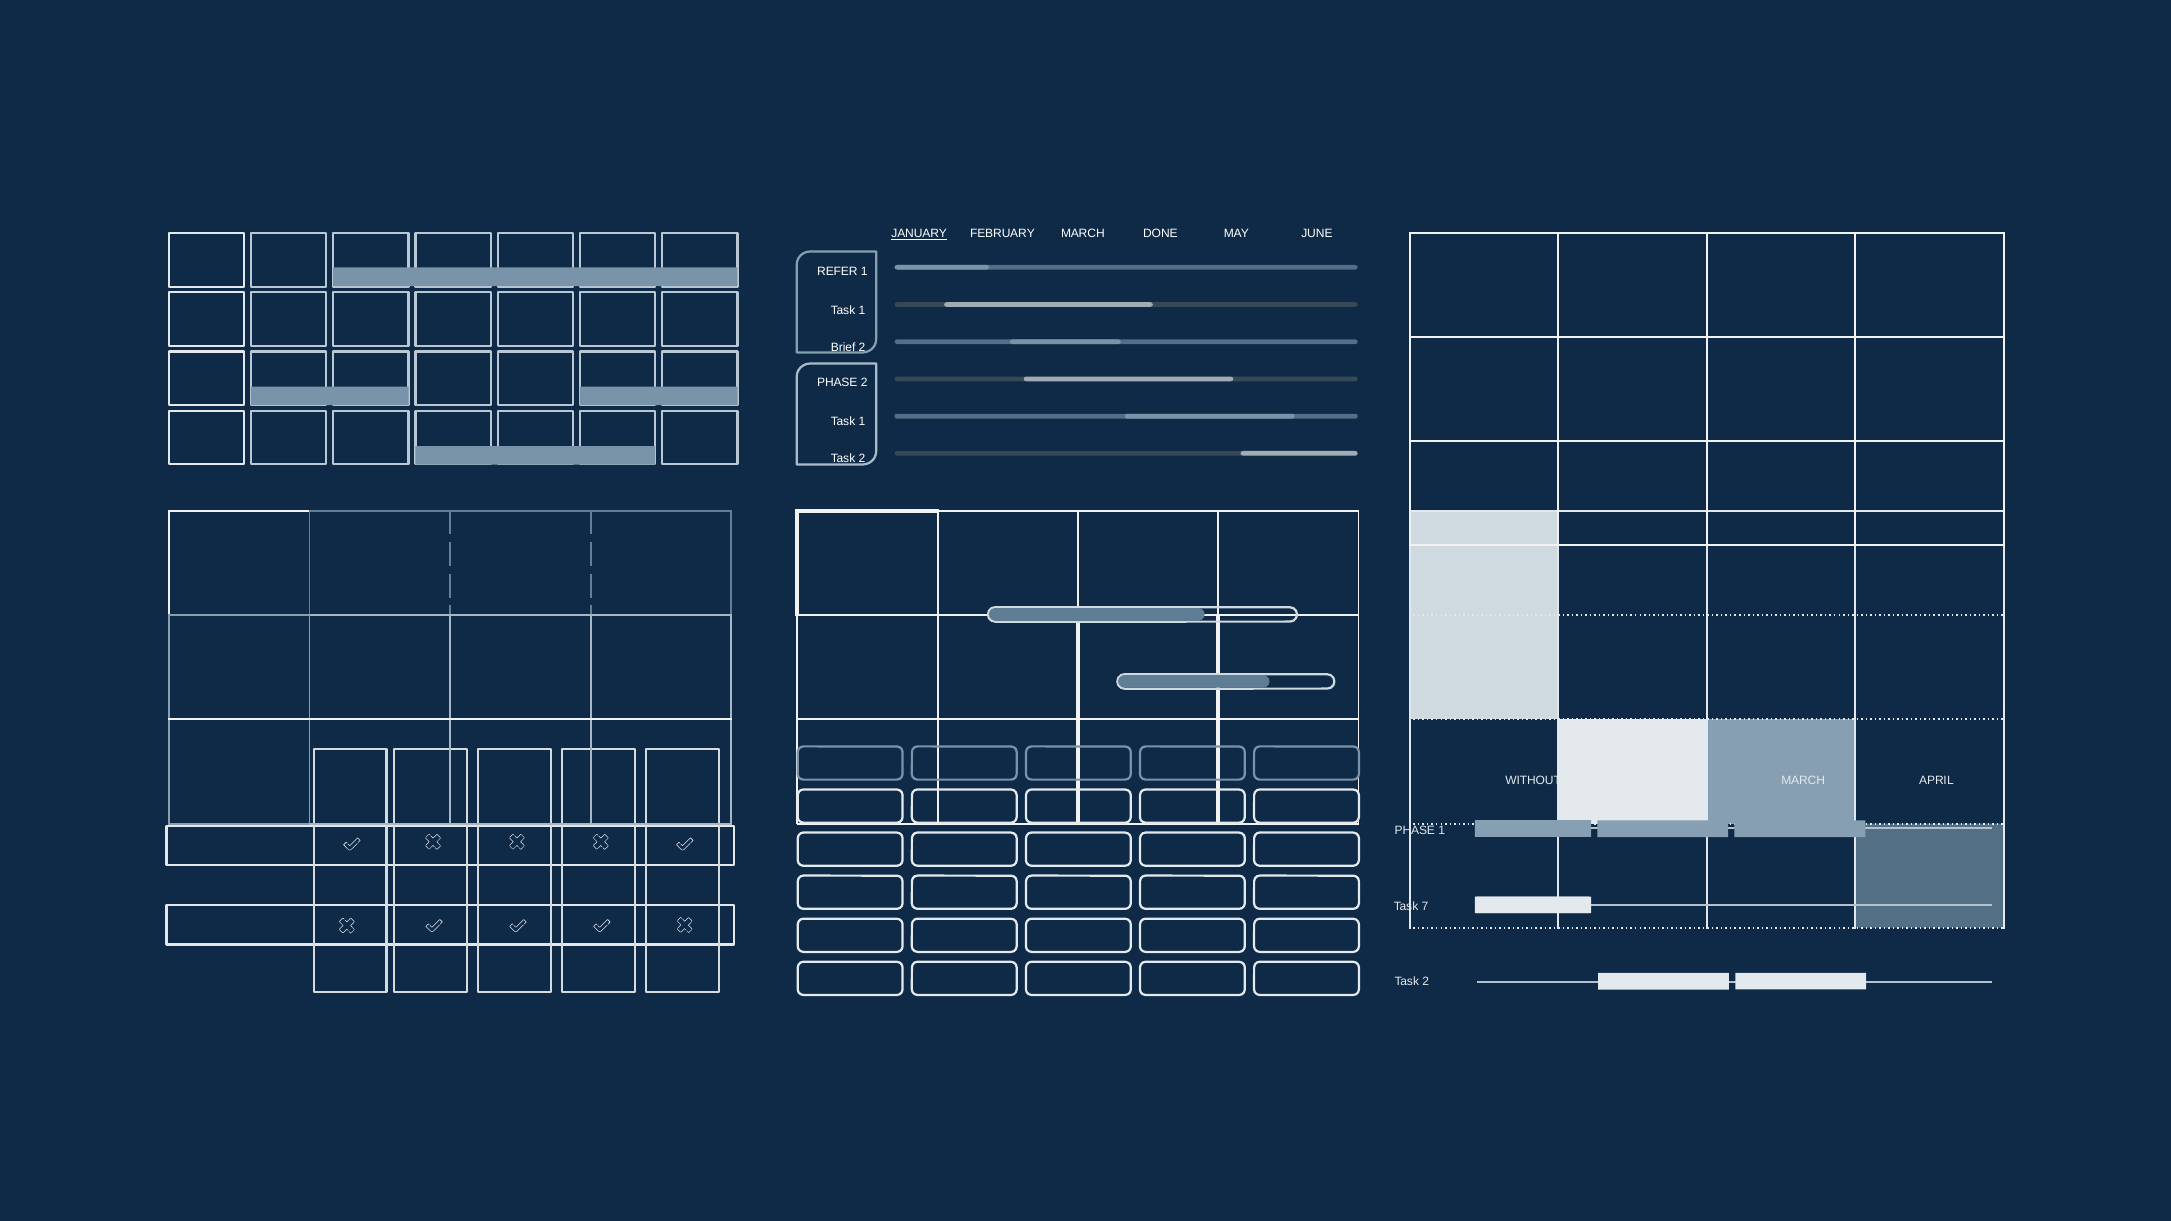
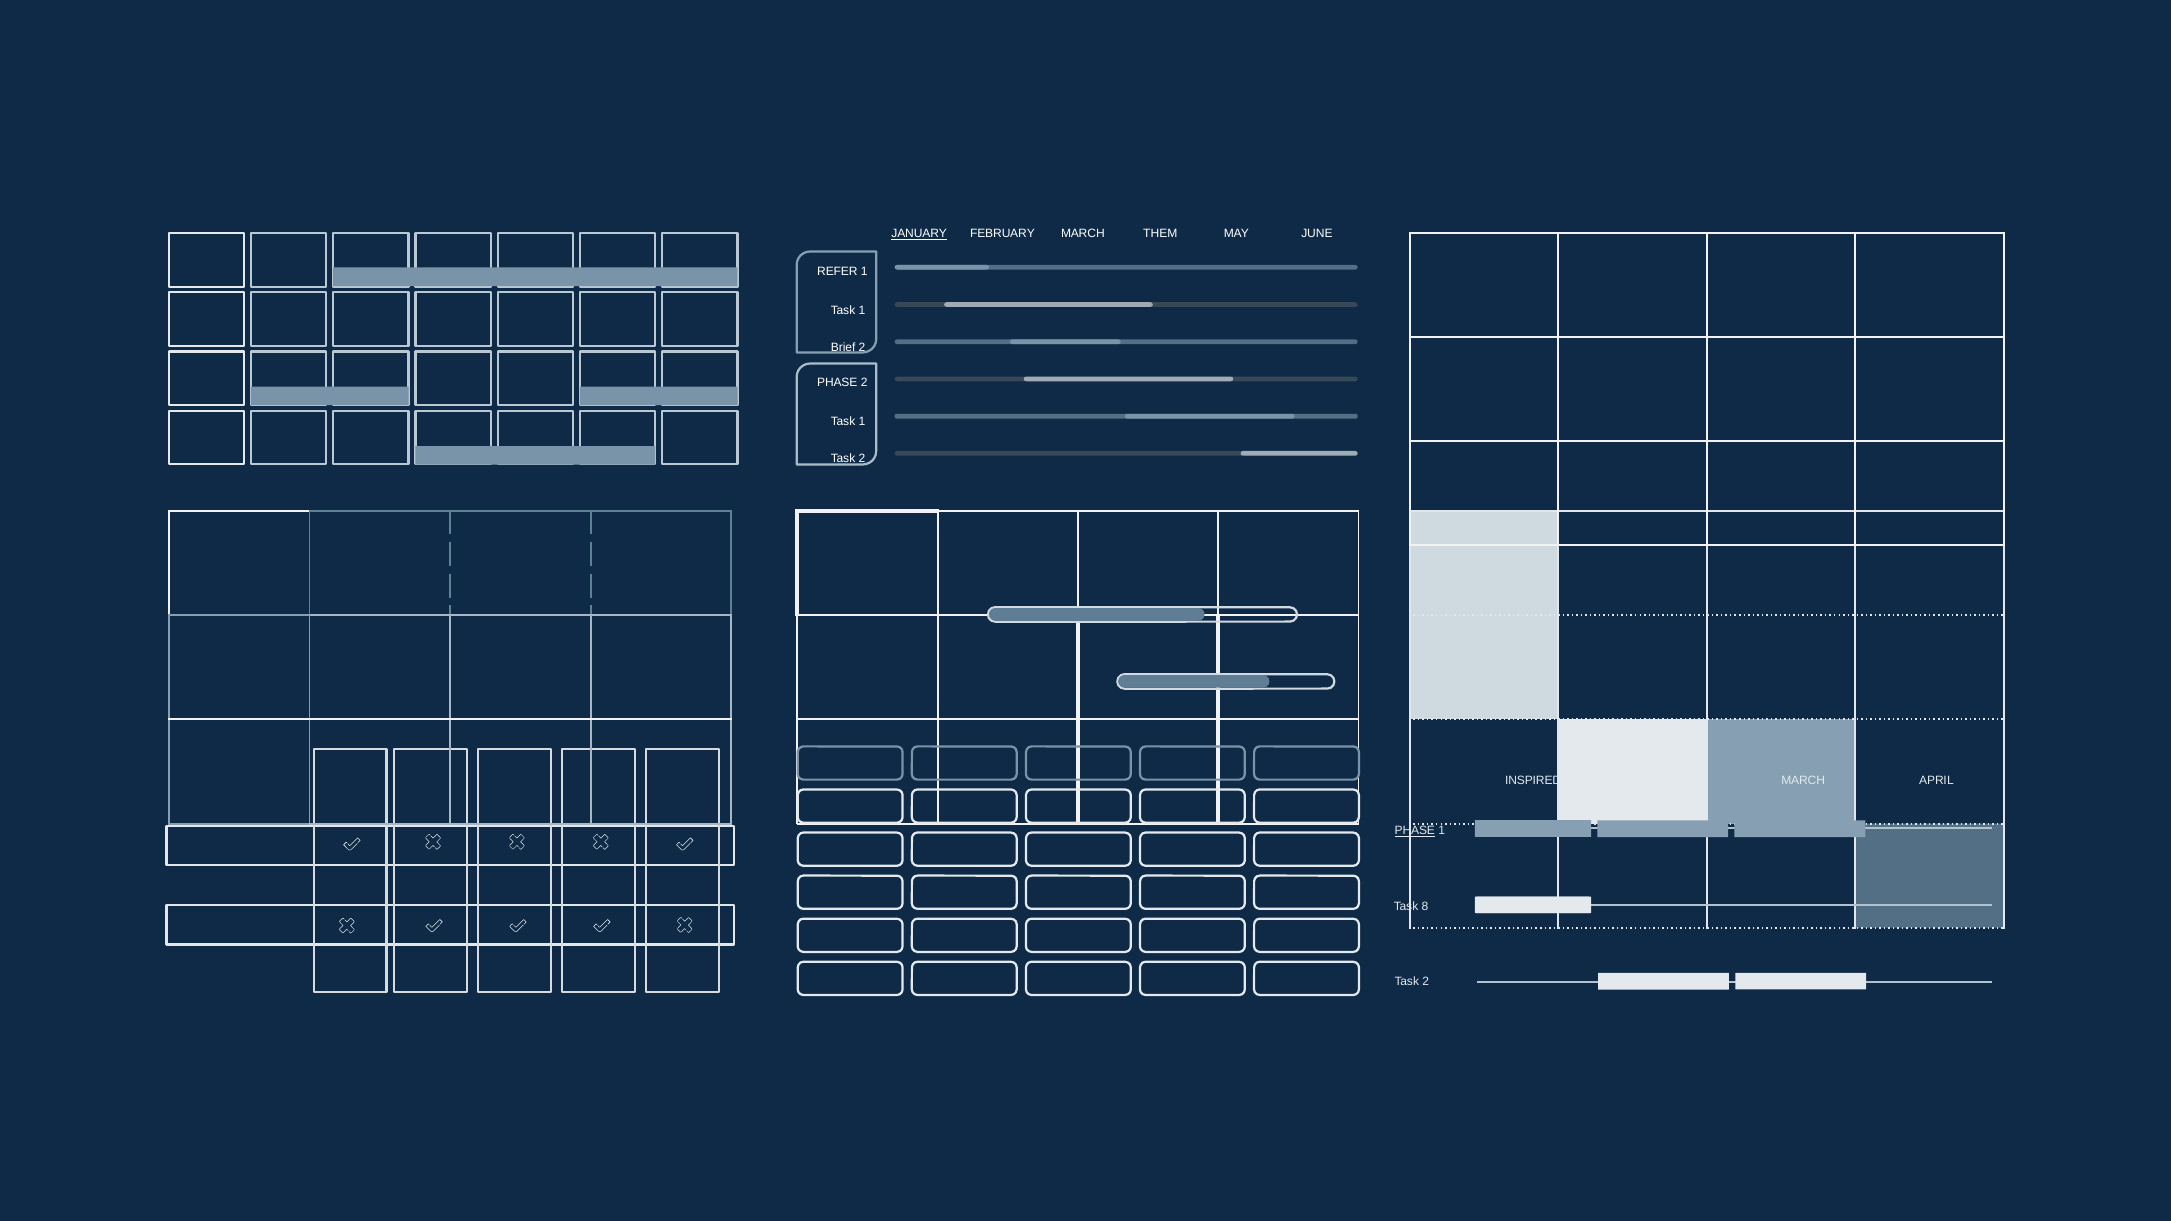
DONE: DONE -> THEM
WITHOUT: WITHOUT -> INSPIRED
PHASE at (1415, 831) underline: none -> present
7: 7 -> 8
